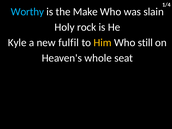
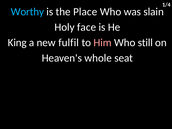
Make: Make -> Place
rock: rock -> face
Kyle: Kyle -> King
Him colour: yellow -> pink
